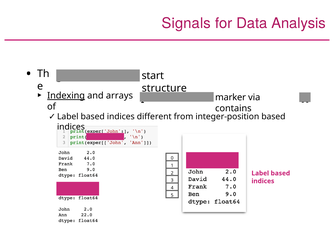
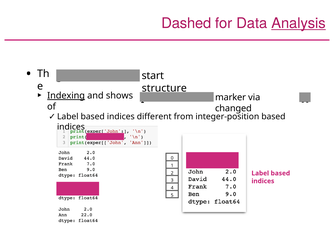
Signals: Signals -> Dashed
Analysis underline: none -> present
arrays: arrays -> shows
contains: contains -> changed
